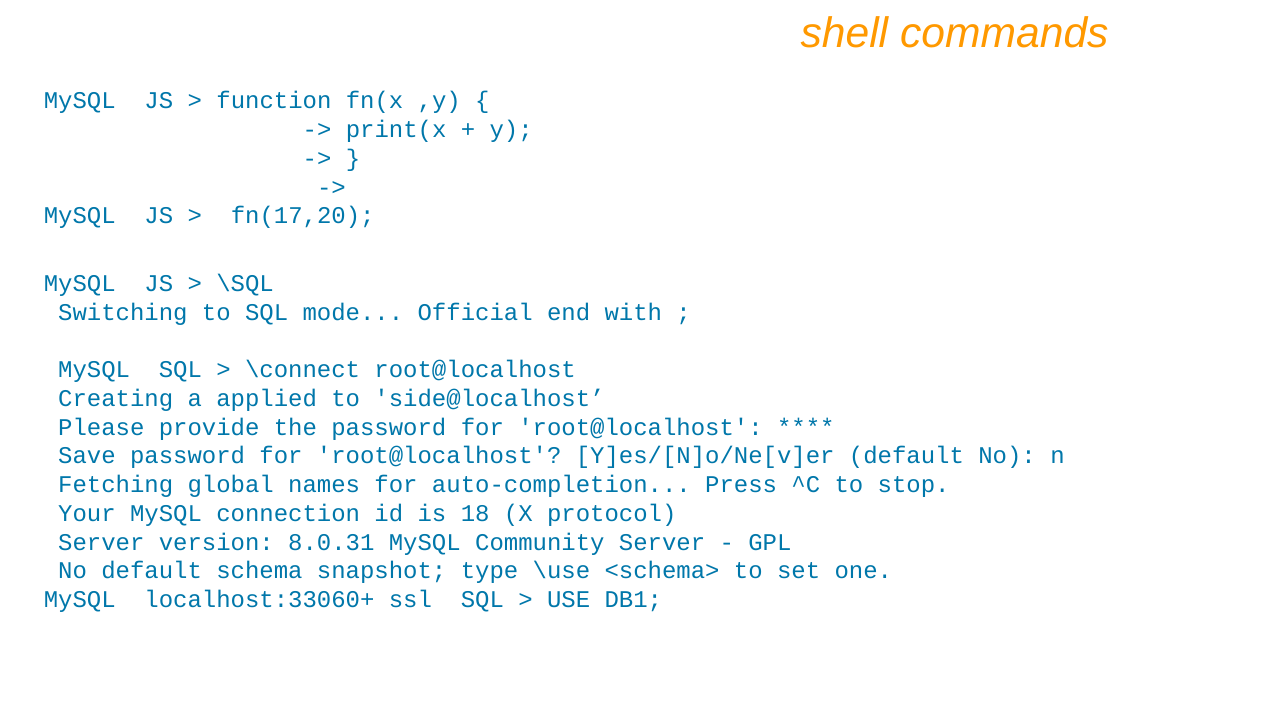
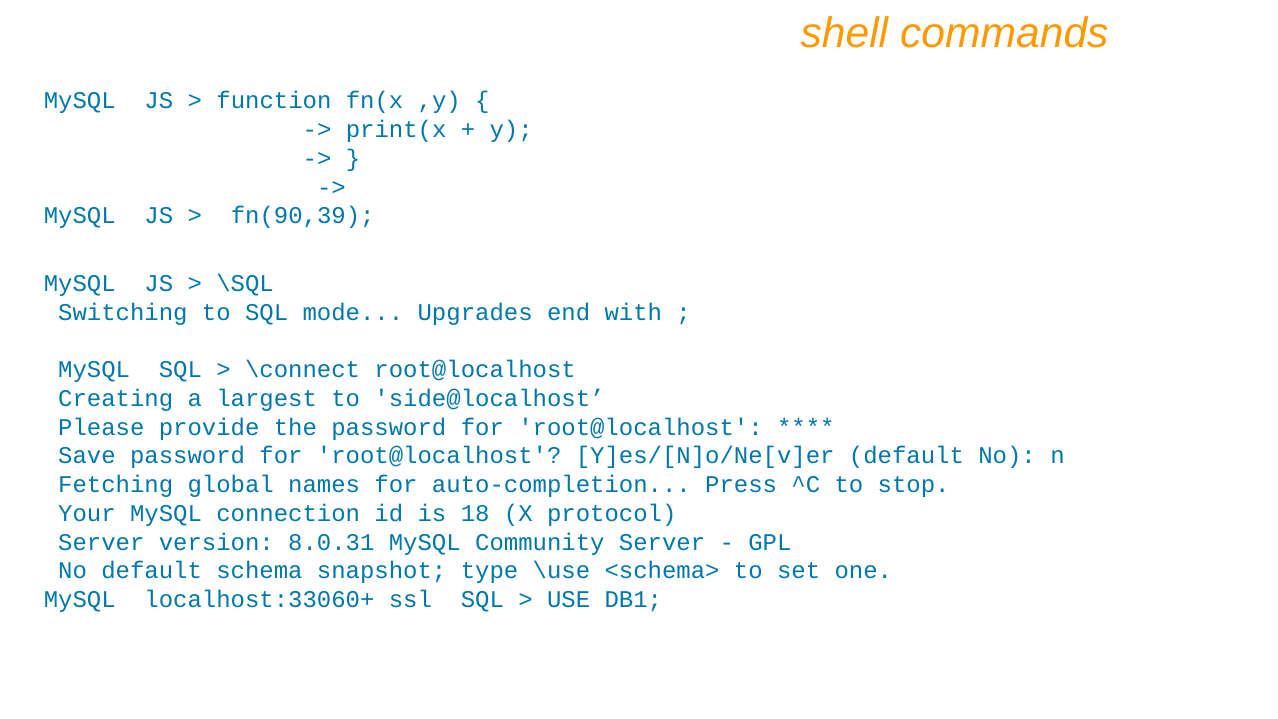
fn(17,20: fn(17,20 -> fn(90,39
Official: Official -> Upgrades
applied: applied -> largest
